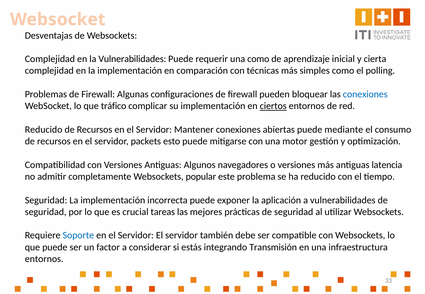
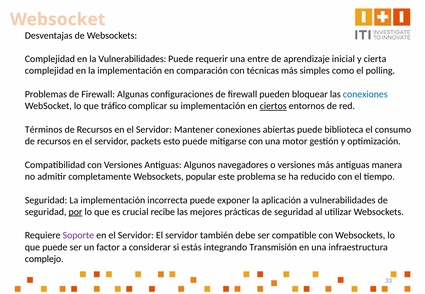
una como: como -> entre
Reducido at (44, 130): Reducido -> Términos
mediante: mediante -> biblioteca
latencia: latencia -> manera
por underline: none -> present
tareas: tareas -> recibe
Soporte colour: blue -> purple
entornos at (44, 259): entornos -> complejo
